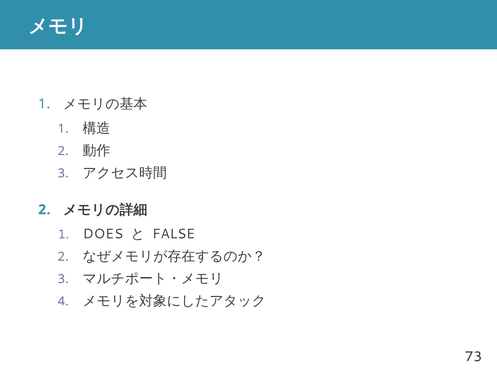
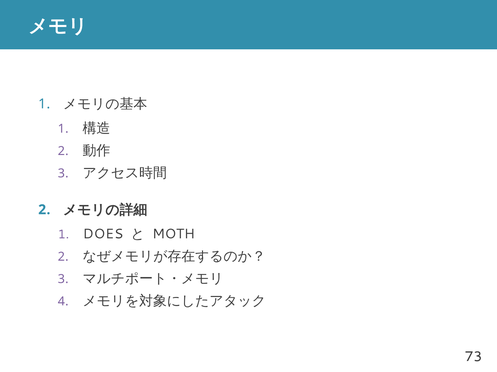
FALSE: FALSE -> MOTH
